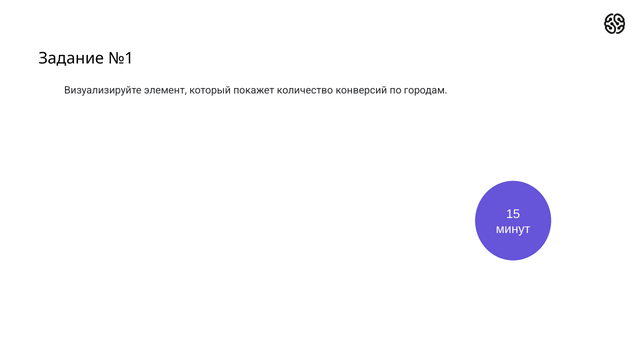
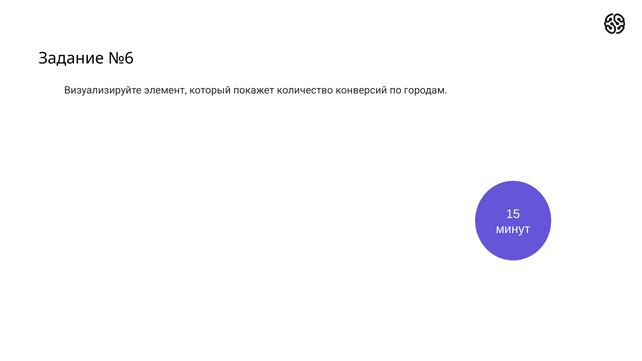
№1: №1 -> №6
